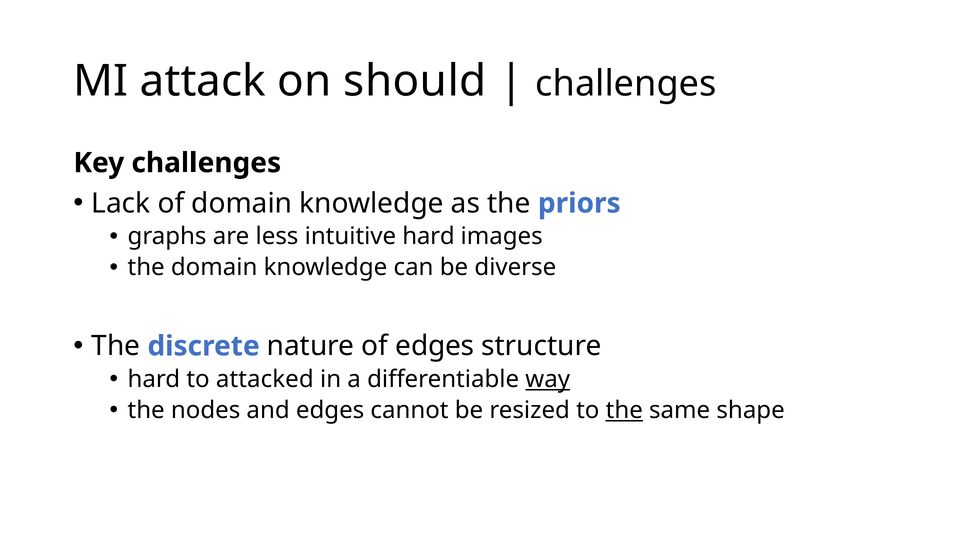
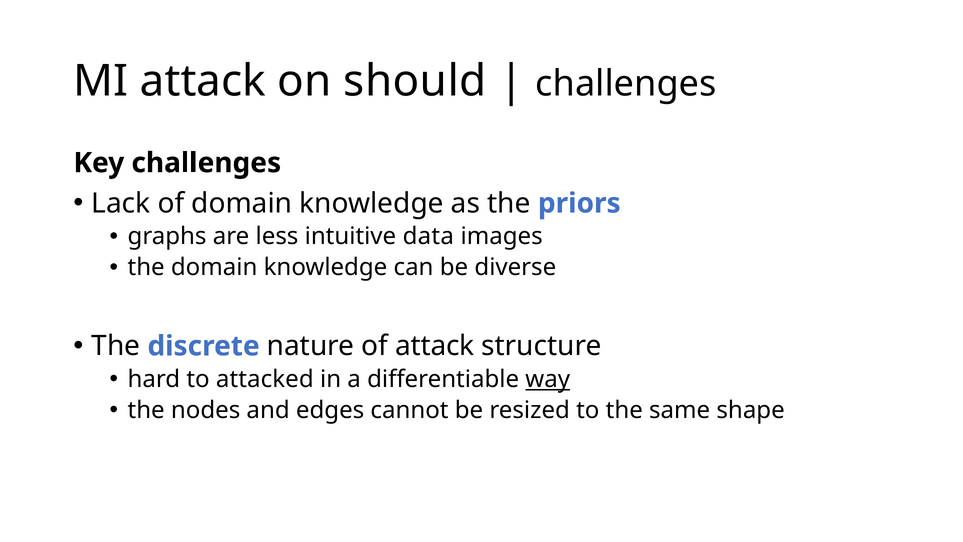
intuitive hard: hard -> data
of edges: edges -> attack
the at (624, 410) underline: present -> none
